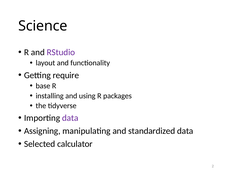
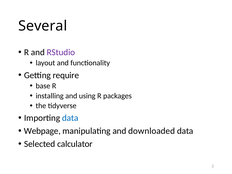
Science: Science -> Several
data at (70, 118) colour: purple -> blue
Assigning: Assigning -> Webpage
standardized: standardized -> downloaded
